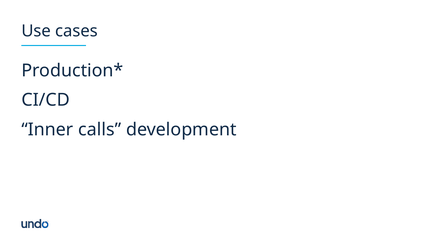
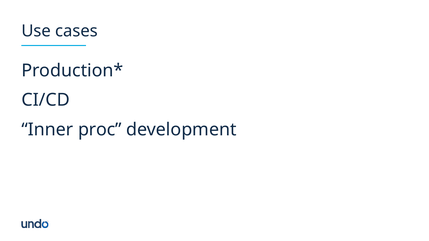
calls: calls -> proc
